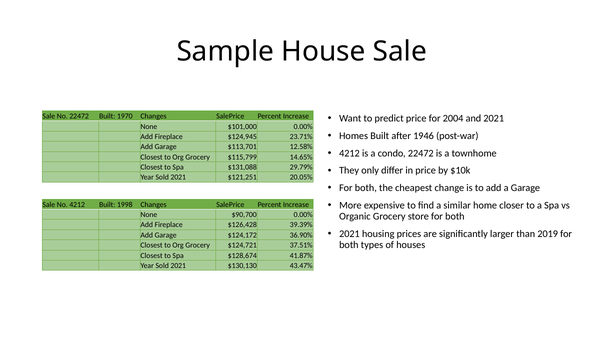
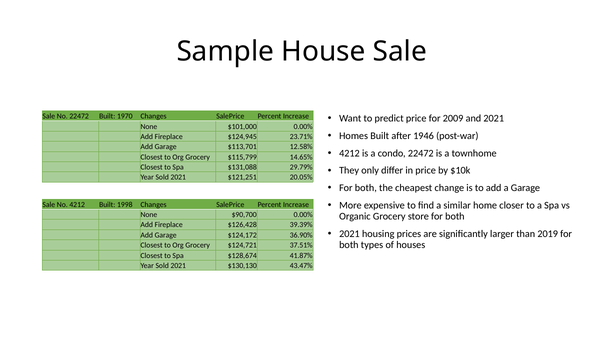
2004: 2004 -> 2009
